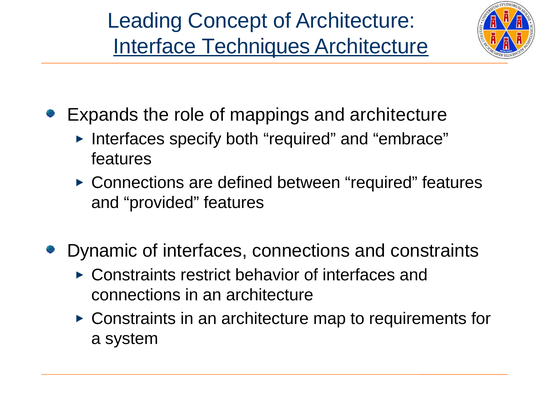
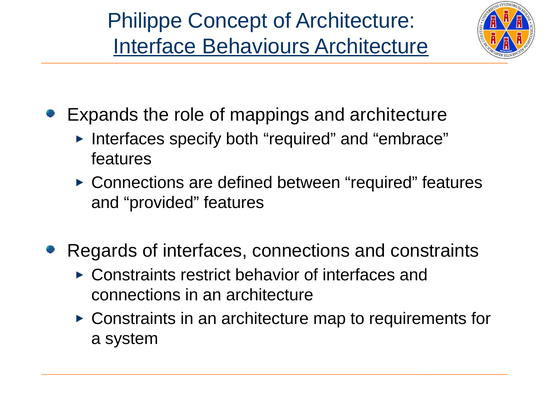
Leading: Leading -> Philippe
Techniques: Techniques -> Behaviours
Dynamic: Dynamic -> Regards
